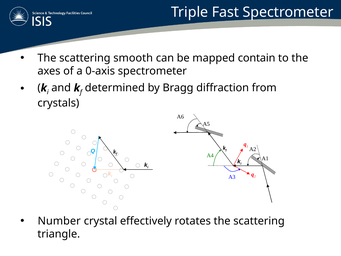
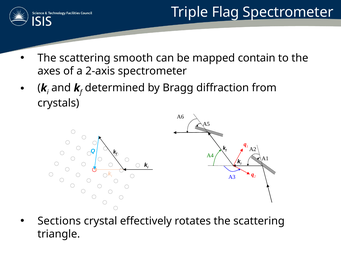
Fast: Fast -> Flag
0-axis: 0-axis -> 2-axis
Number: Number -> Sections
